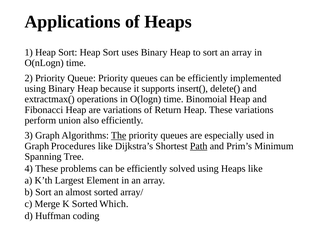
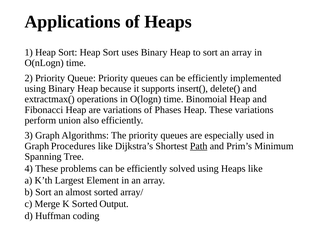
Return: Return -> Phases
The underline: present -> none
Which: Which -> Output
